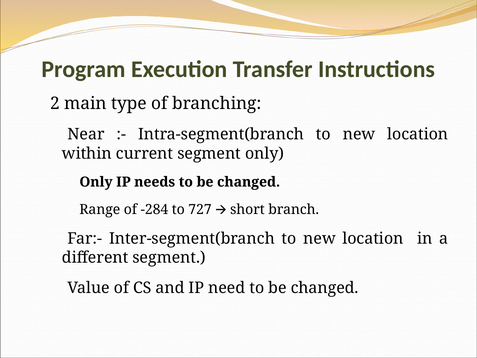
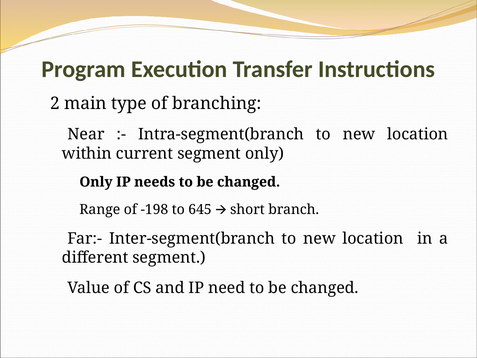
-284: -284 -> -198
727: 727 -> 645
